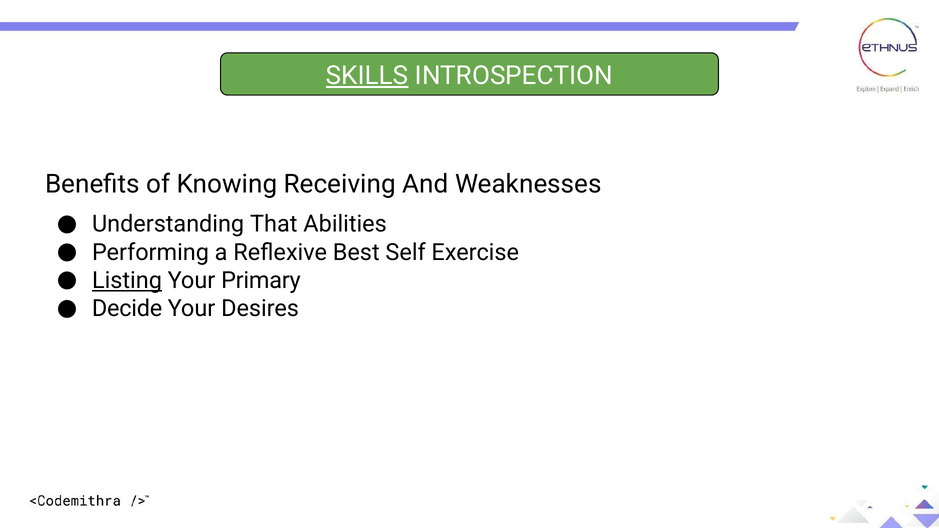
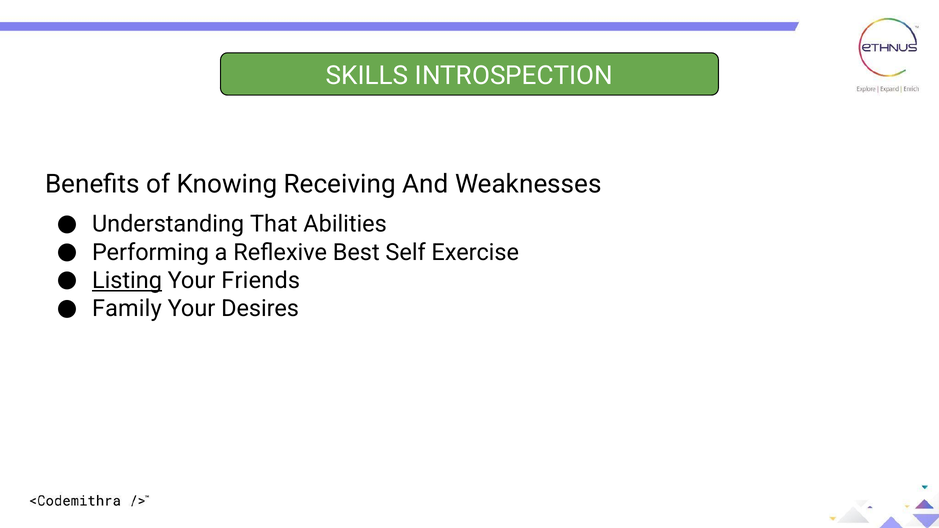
SKILLS underline: present -> none
Primary: Primary -> Friends
Decide: Decide -> Family
